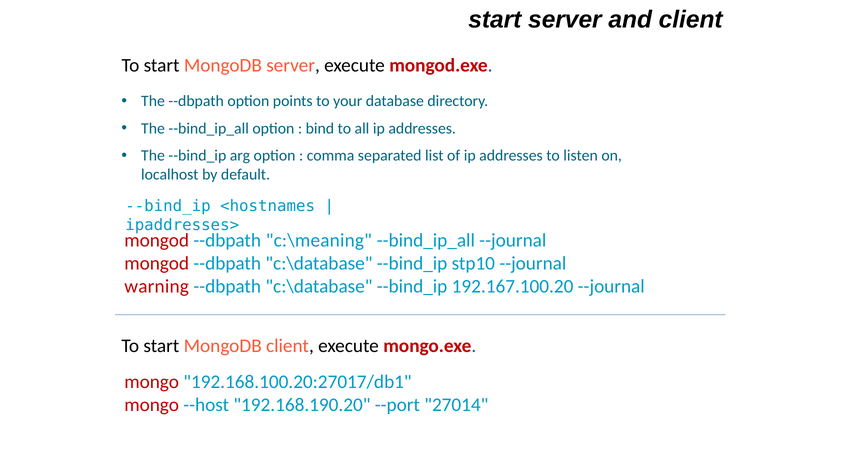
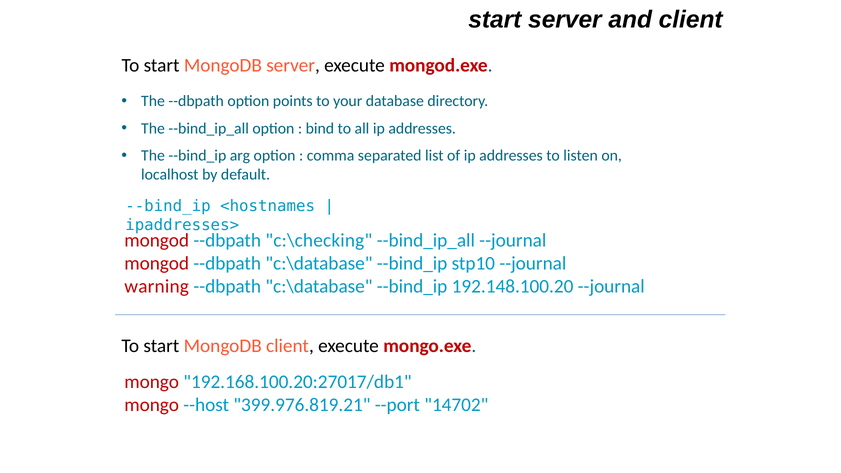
c:\meaning: c:\meaning -> c:\checking
192.167.100.20: 192.167.100.20 -> 192.148.100.20
192.168.190.20: 192.168.190.20 -> 399.976.819.21
27014: 27014 -> 14702
